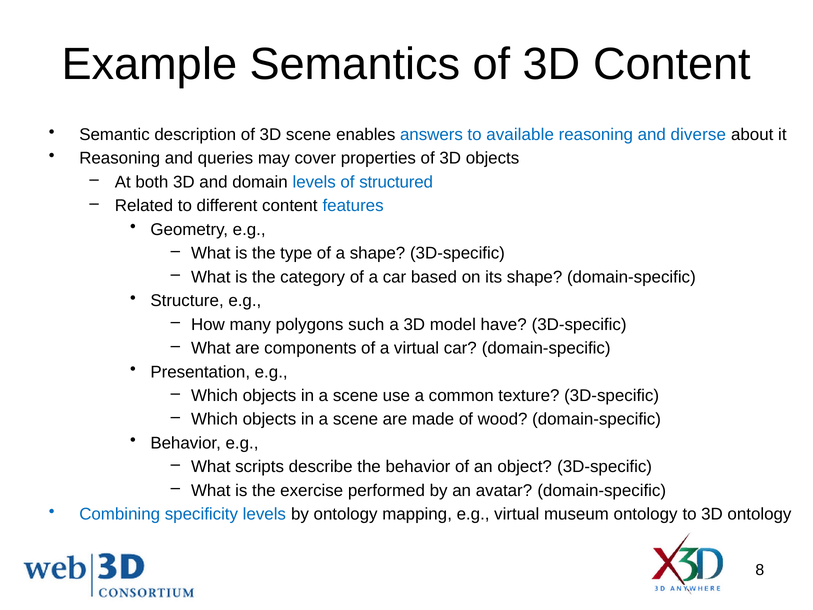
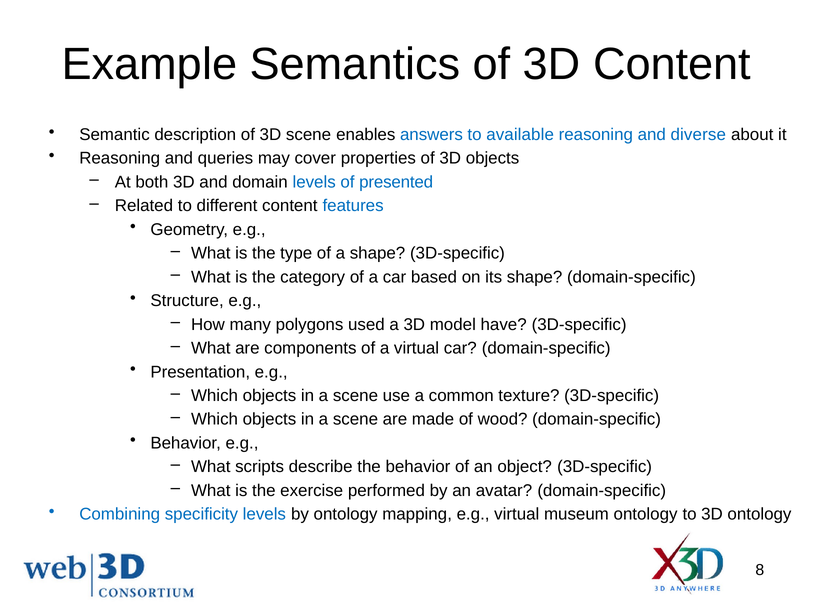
structured: structured -> presented
such: such -> used
